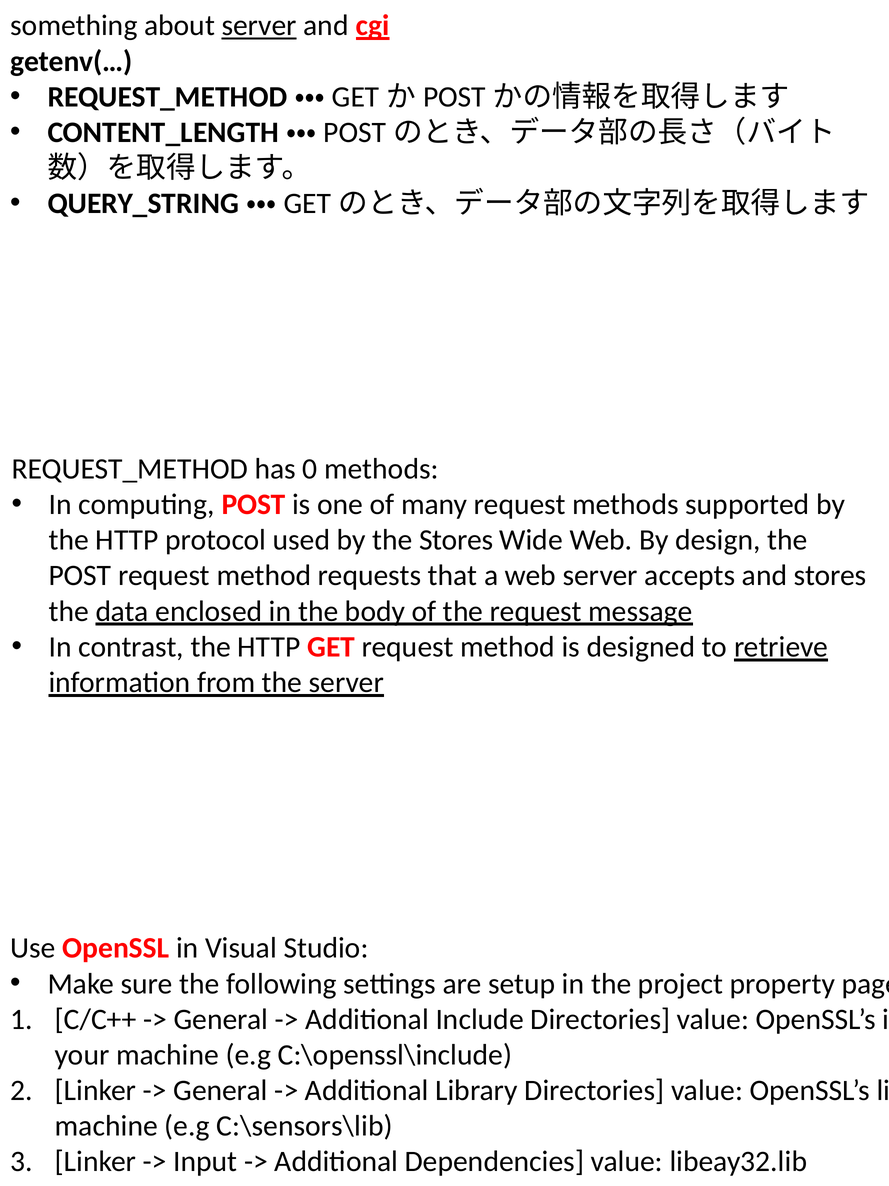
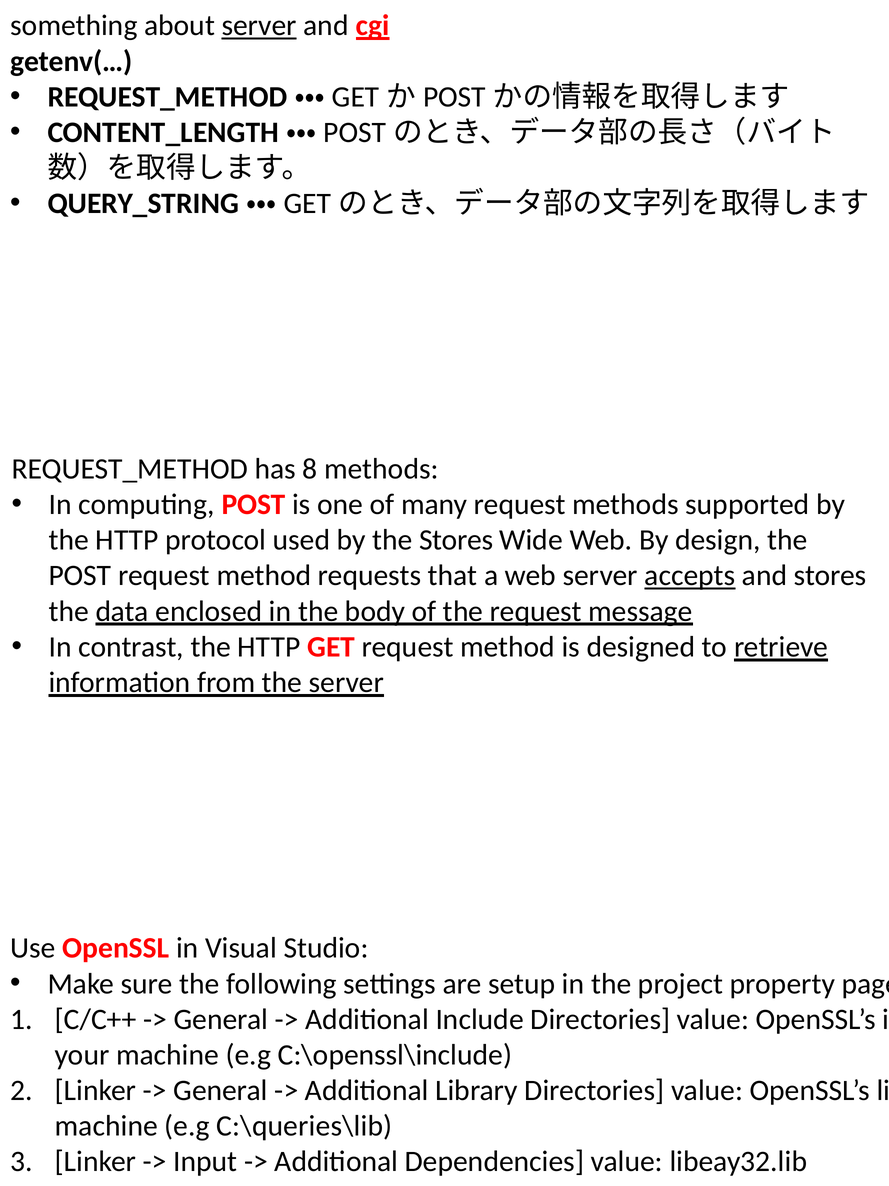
0: 0 -> 8
accepts underline: none -> present
C:\sensors\lib: C:\sensors\lib -> C:\queries\lib
